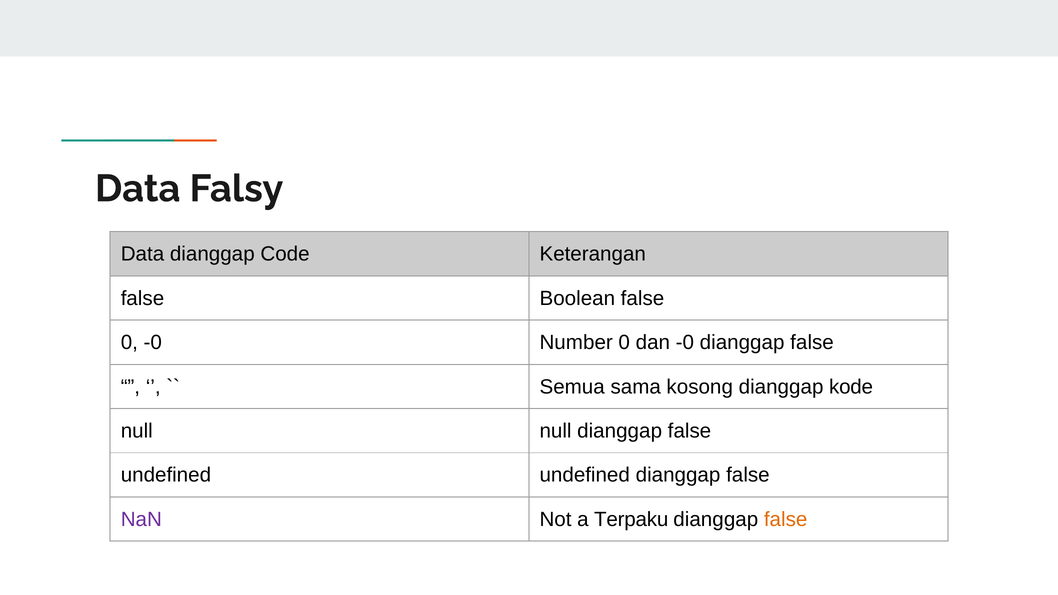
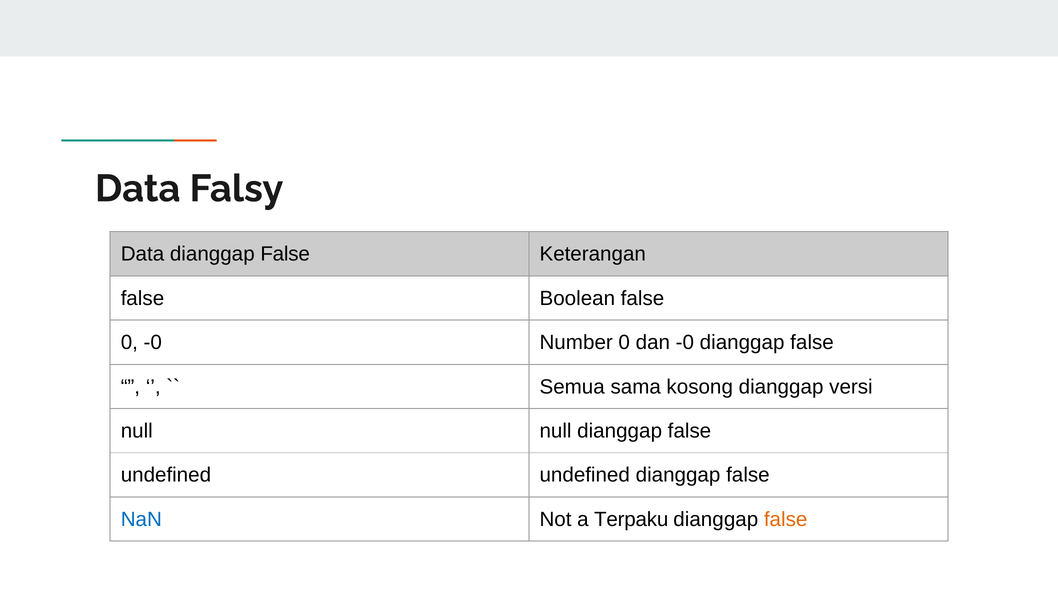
Data dianggap Code: Code -> False
kode: kode -> versi
NaN colour: purple -> blue
